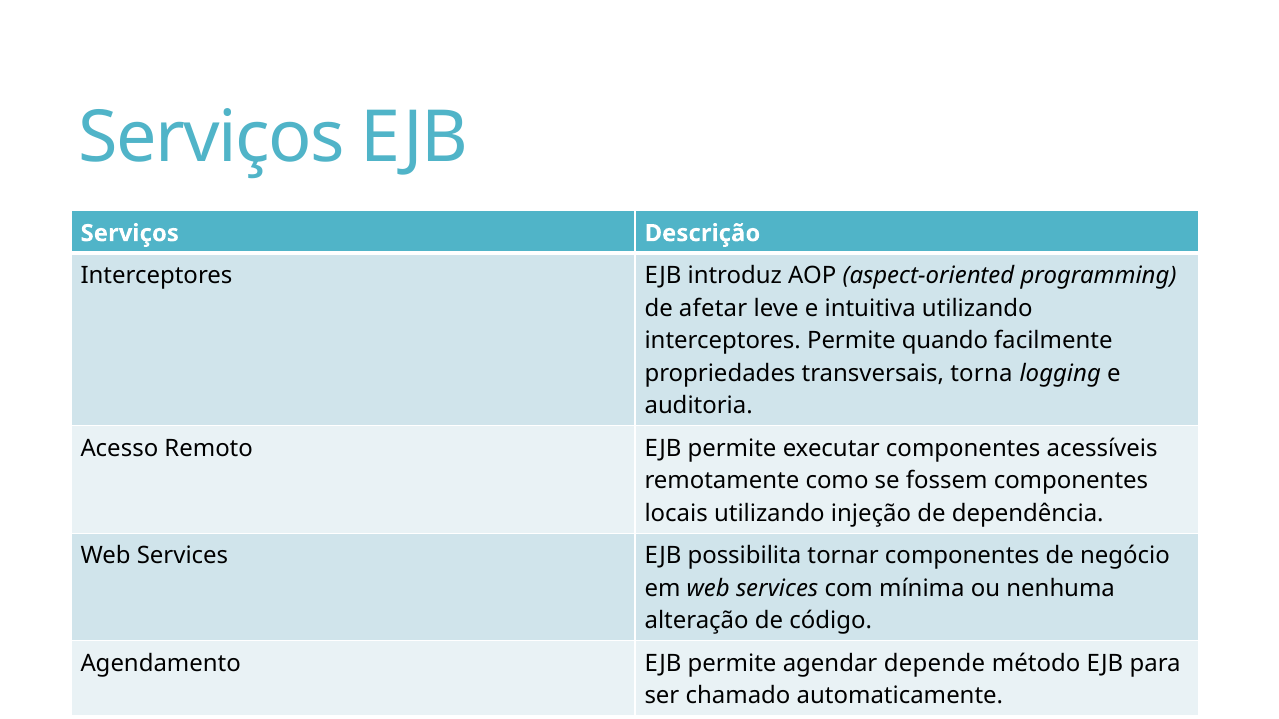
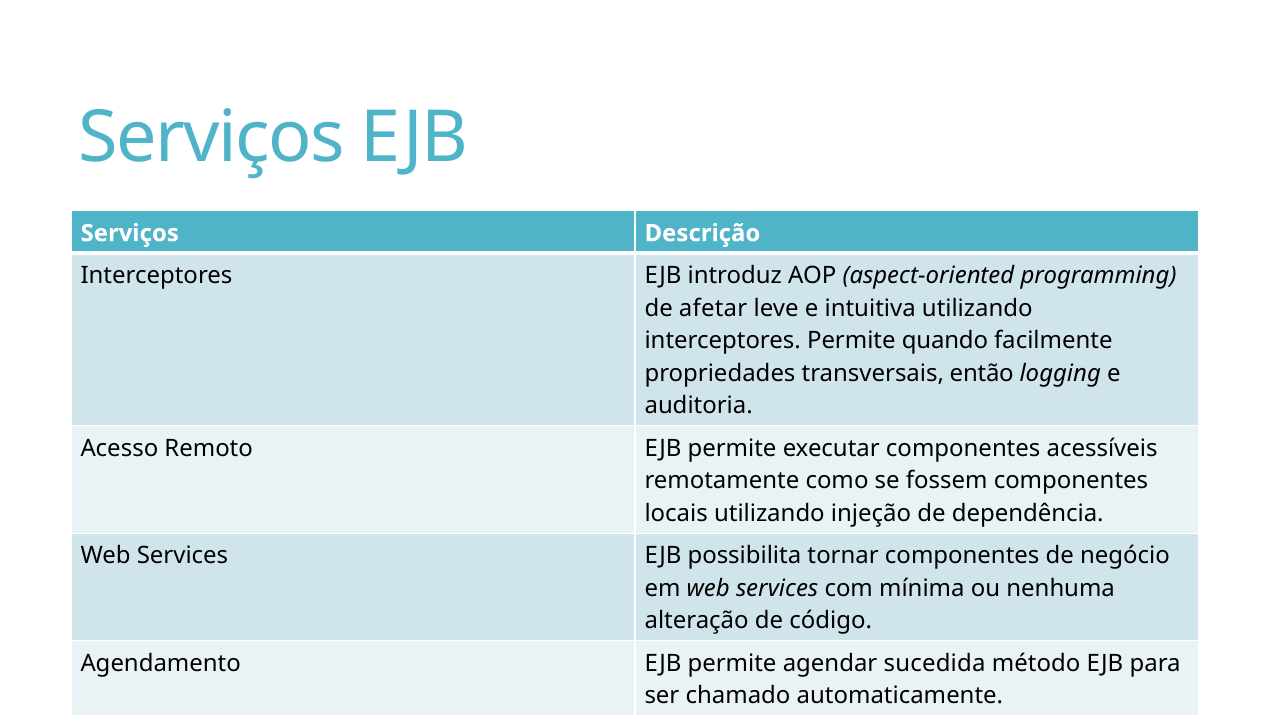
torna: torna -> então
depende: depende -> sucedida
